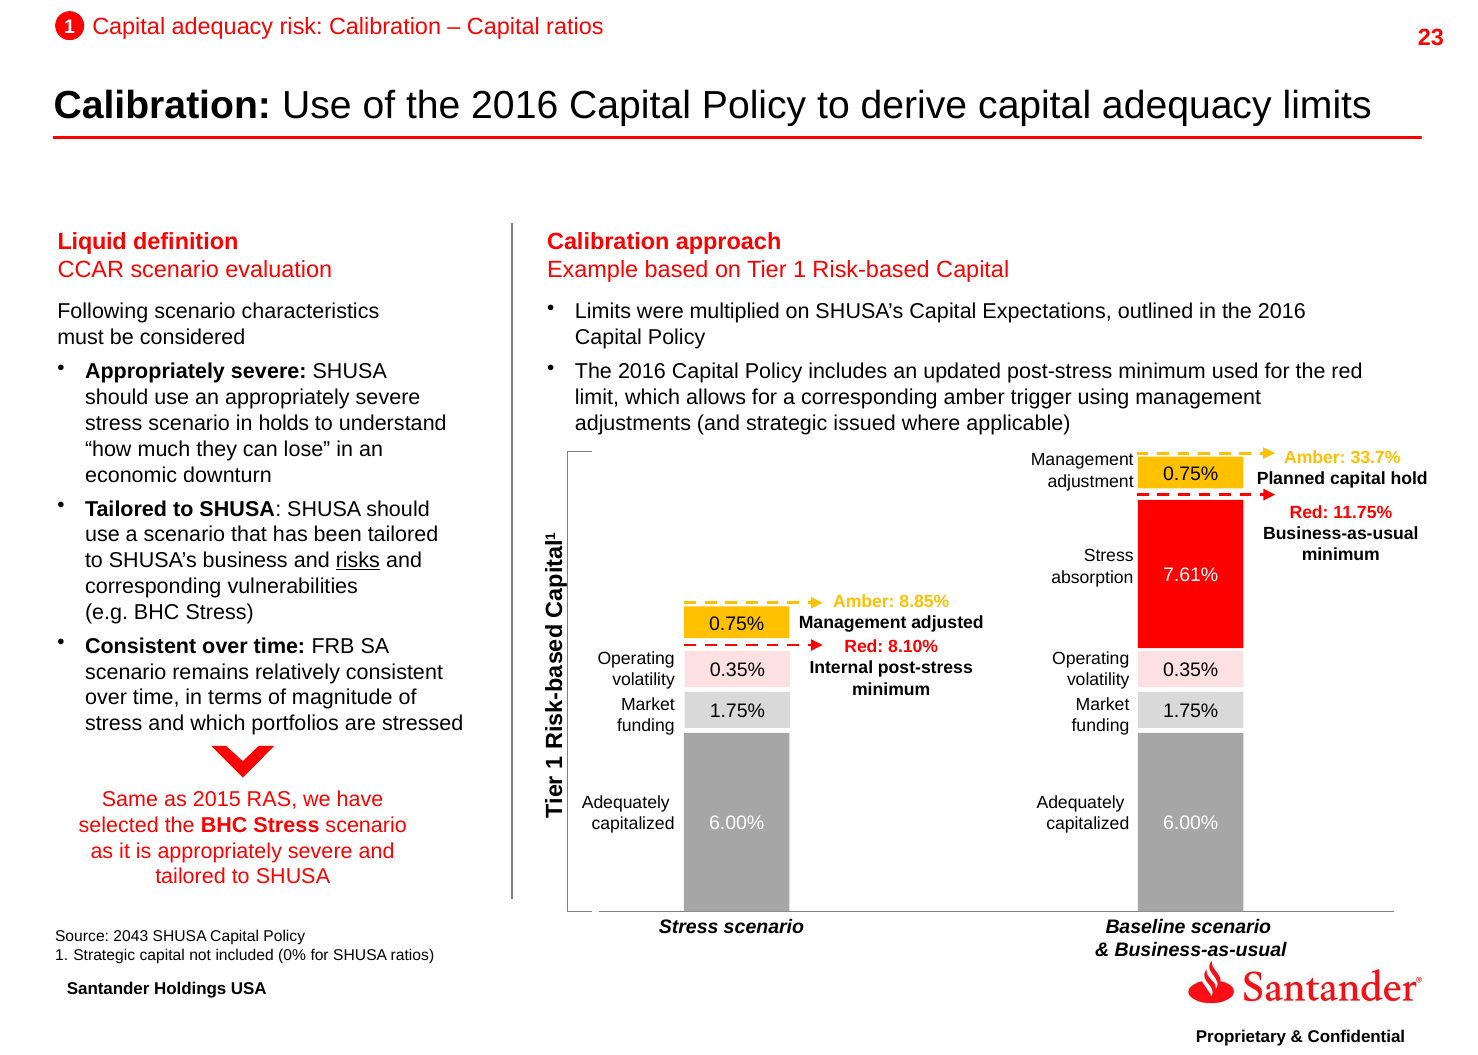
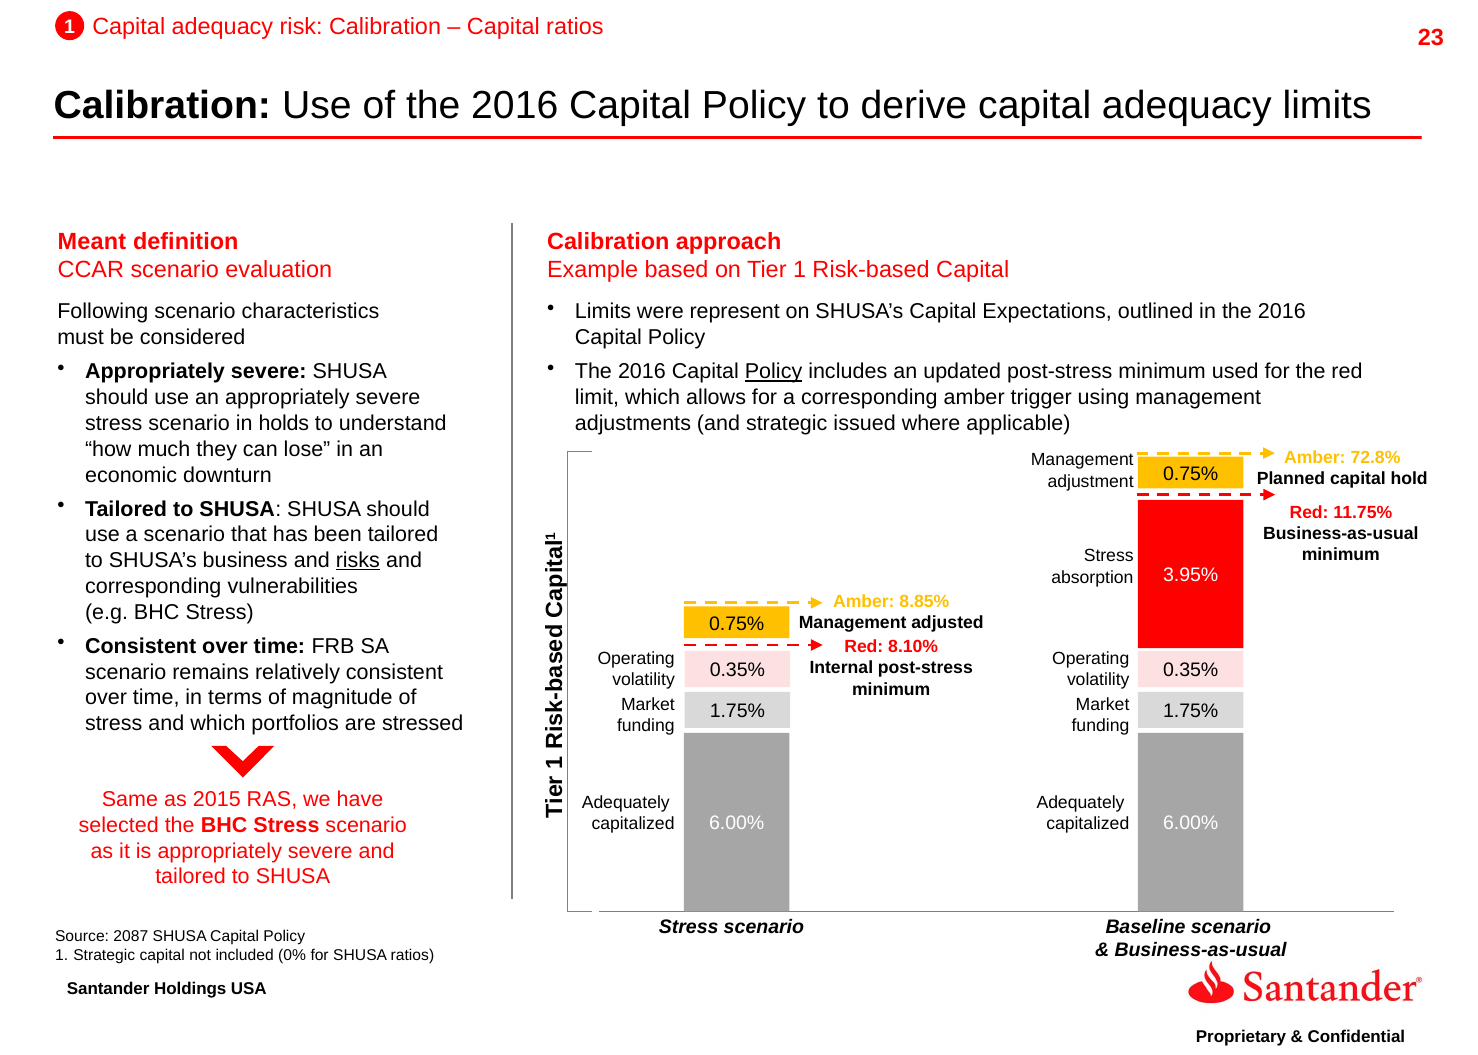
Liquid: Liquid -> Meant
multiplied: multiplied -> represent
Policy at (774, 372) underline: none -> present
33.7%: 33.7% -> 72.8%
7.61%: 7.61% -> 3.95%
2043: 2043 -> 2087
